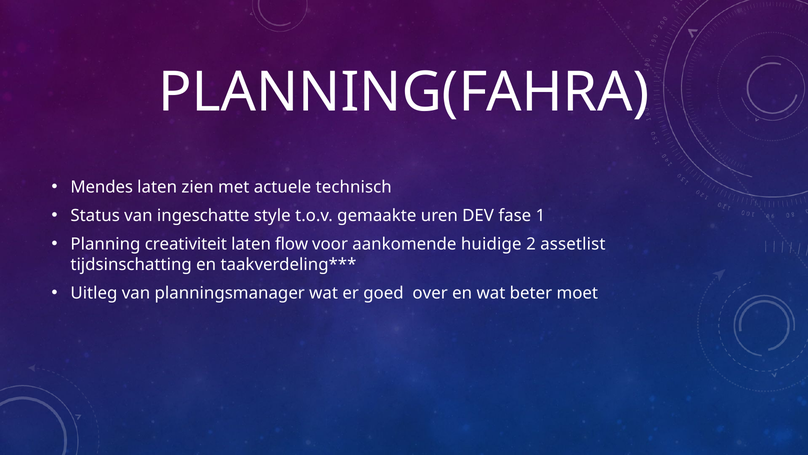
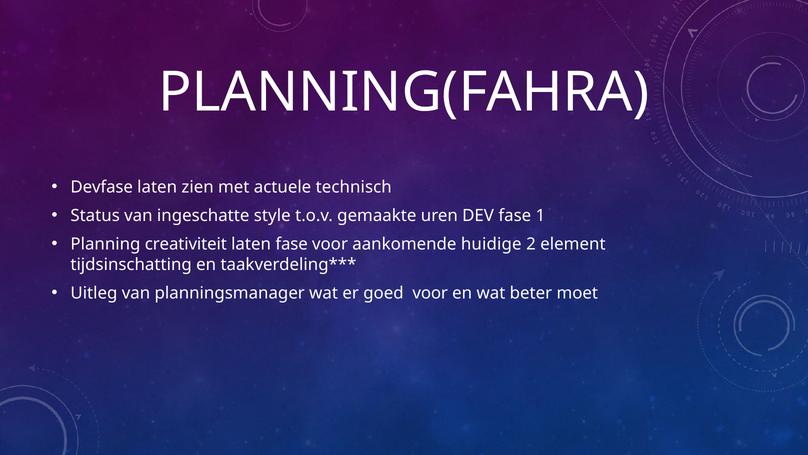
Mendes: Mendes -> Devfase
laten flow: flow -> fase
assetlist: assetlist -> element
goed over: over -> voor
